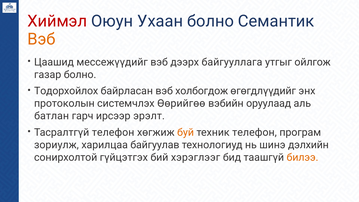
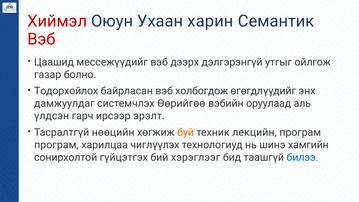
Ухаан болно: болно -> харин
Вэб at (41, 39) colour: orange -> red
байгууллага: байгууллага -> дэлгэрэнгүй
протоколын: протоколын -> дамжуулдаг
батлан: батлан -> үлдсэн
Тасралтгүй телефон: телефон -> нөөцийн
техник телефон: телефон -> лекцийн
зориулж at (56, 145): зориулж -> програм
байгуулав: байгуулав -> чиглүүлэх
дэлхийн: дэлхийн -> хамгийн
билээ colour: orange -> blue
